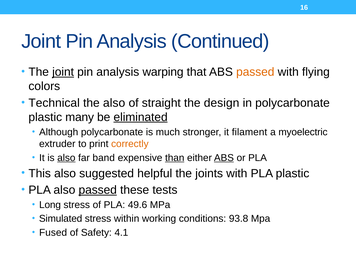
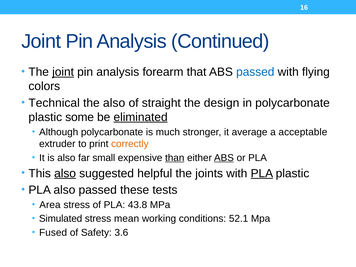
warping: warping -> forearm
passed at (255, 72) colour: orange -> blue
many: many -> some
filament: filament -> average
myoelectric: myoelectric -> acceptable
also at (66, 158) underline: present -> none
band: band -> small
also at (65, 173) underline: none -> present
PLA at (262, 173) underline: none -> present
passed at (98, 190) underline: present -> none
Long: Long -> Area
49.6: 49.6 -> 43.8
within: within -> mean
93.8: 93.8 -> 52.1
4.1: 4.1 -> 3.6
